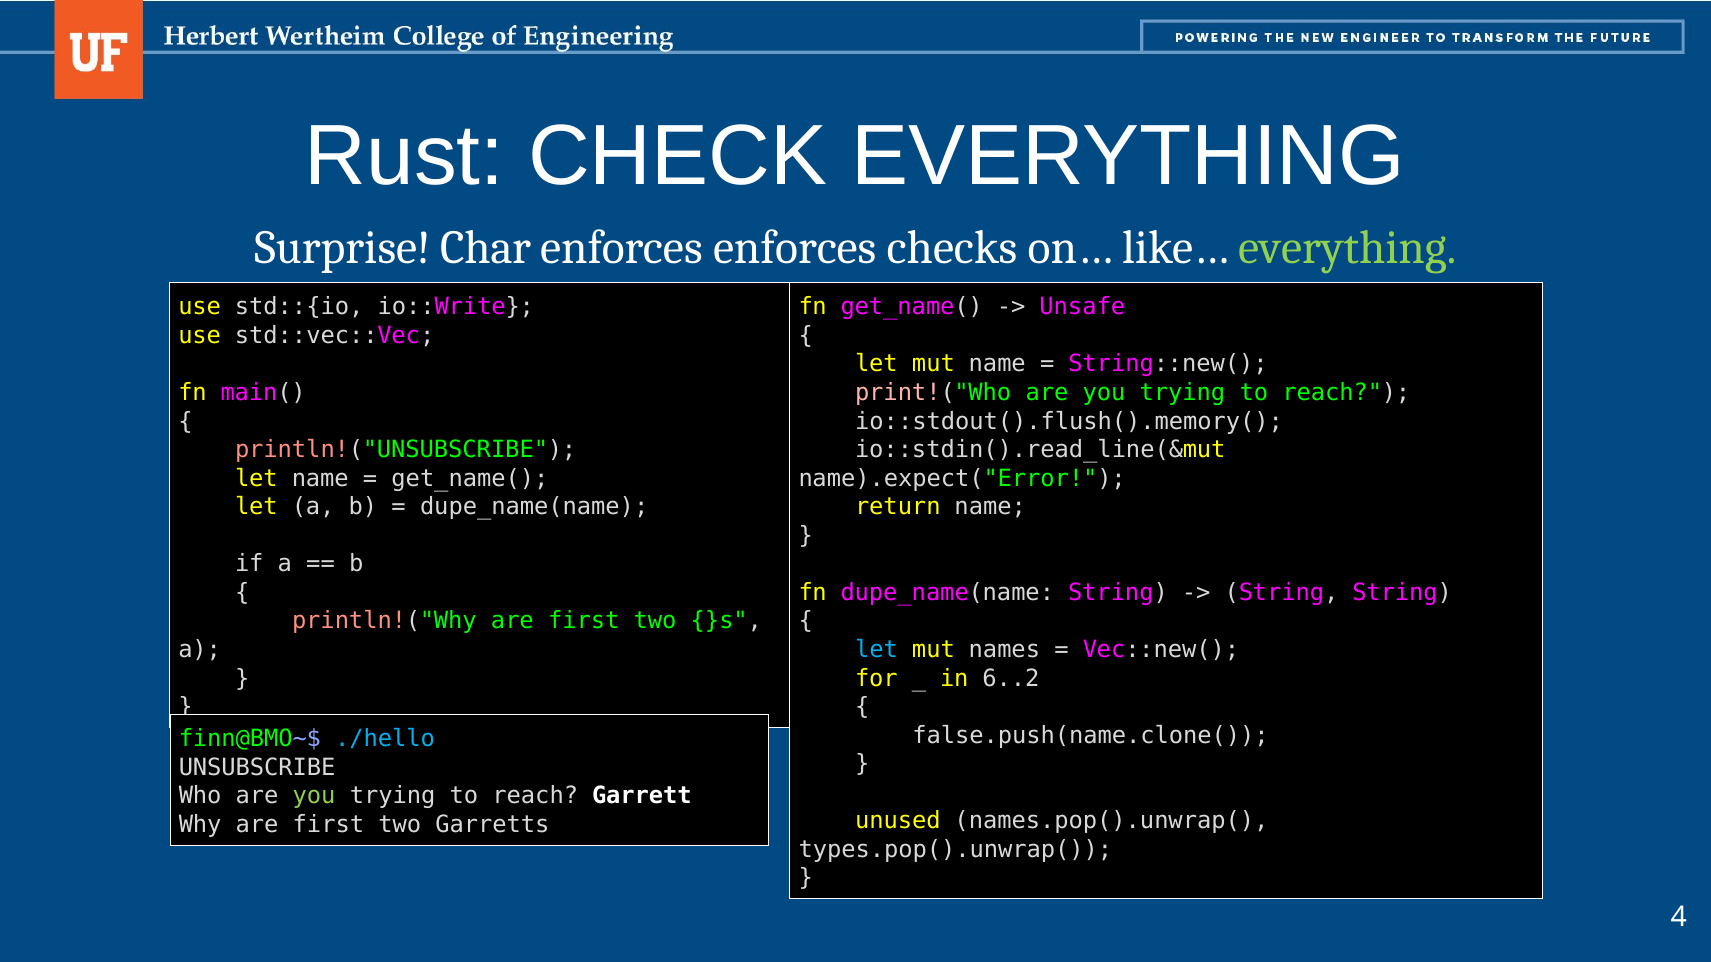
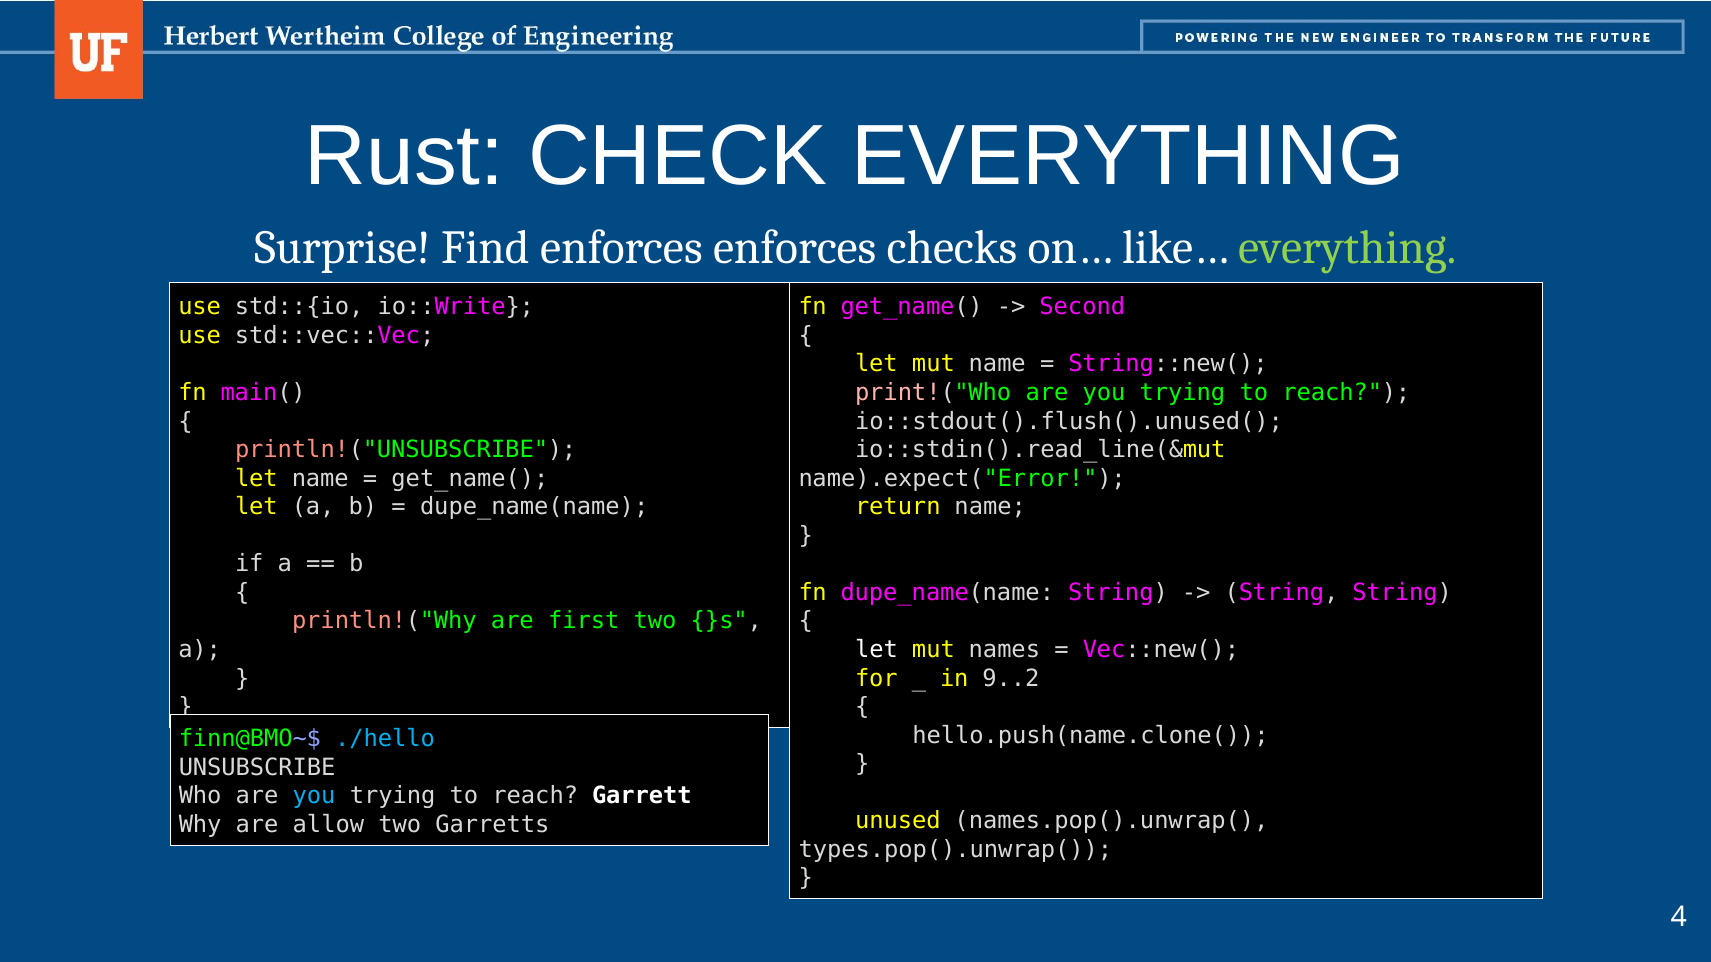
Char: Char -> Find
Unsafe: Unsafe -> Second
io::stdout().flush().memory(: io::stdout().flush().memory( -> io::stdout().flush().unused(
let at (877, 650) colour: light blue -> white
6..2: 6..2 -> 9..2
false.push(name.clone(: false.push(name.clone( -> hello.push(name.clone(
you at (314, 796) colour: light green -> light blue
Why are first: first -> allow
